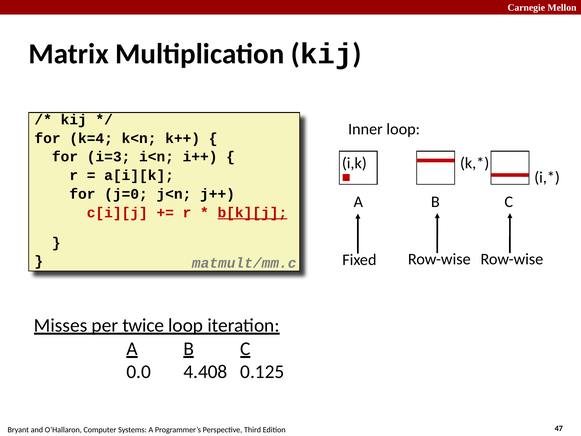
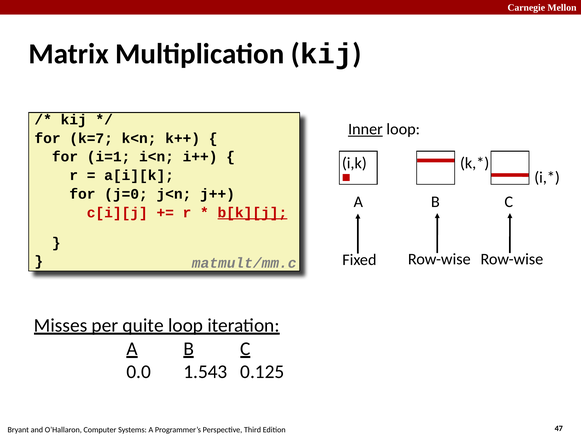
Inner underline: none -> present
k=4: k=4 -> k=7
i=3: i=3 -> i=1
twice: twice -> quite
4.408: 4.408 -> 1.543
